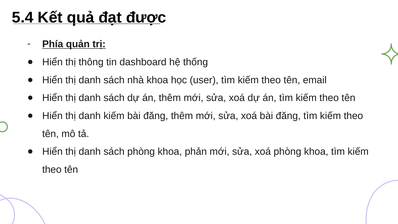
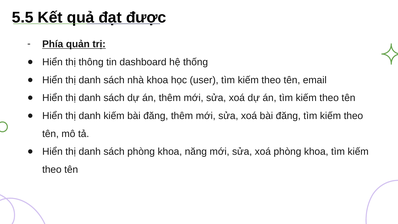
5.4: 5.4 -> 5.5
phản: phản -> năng
